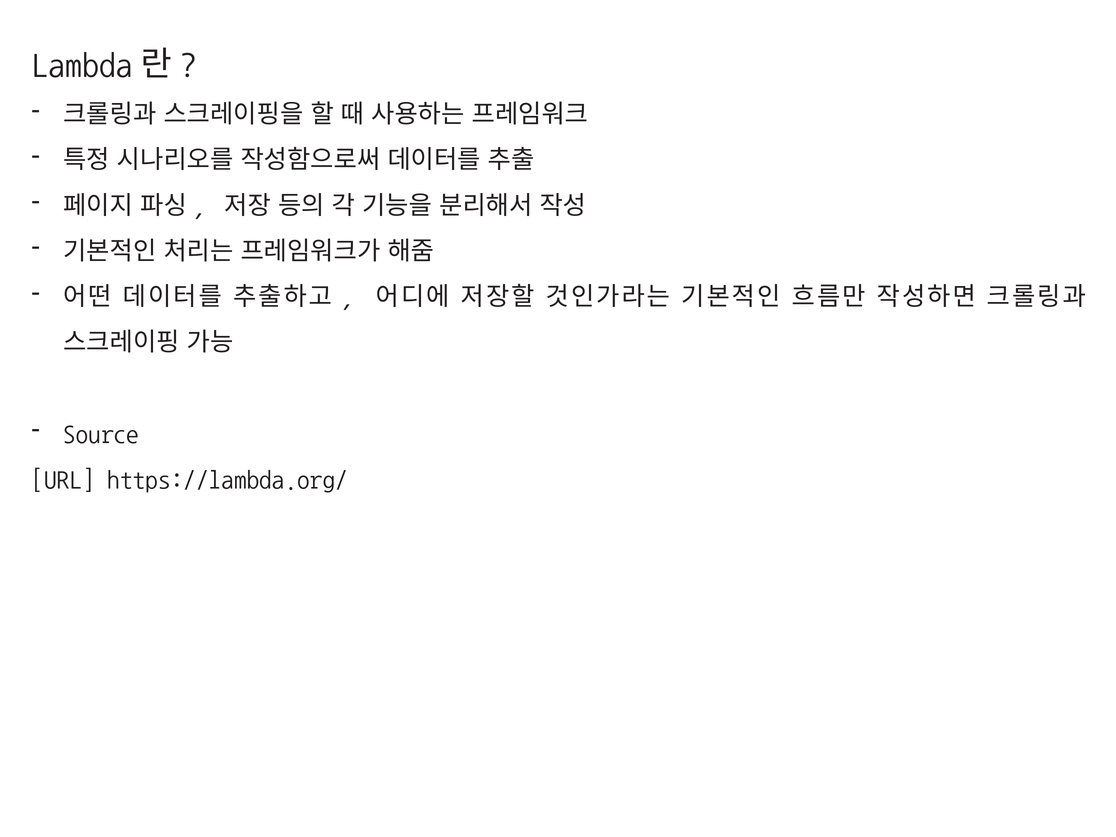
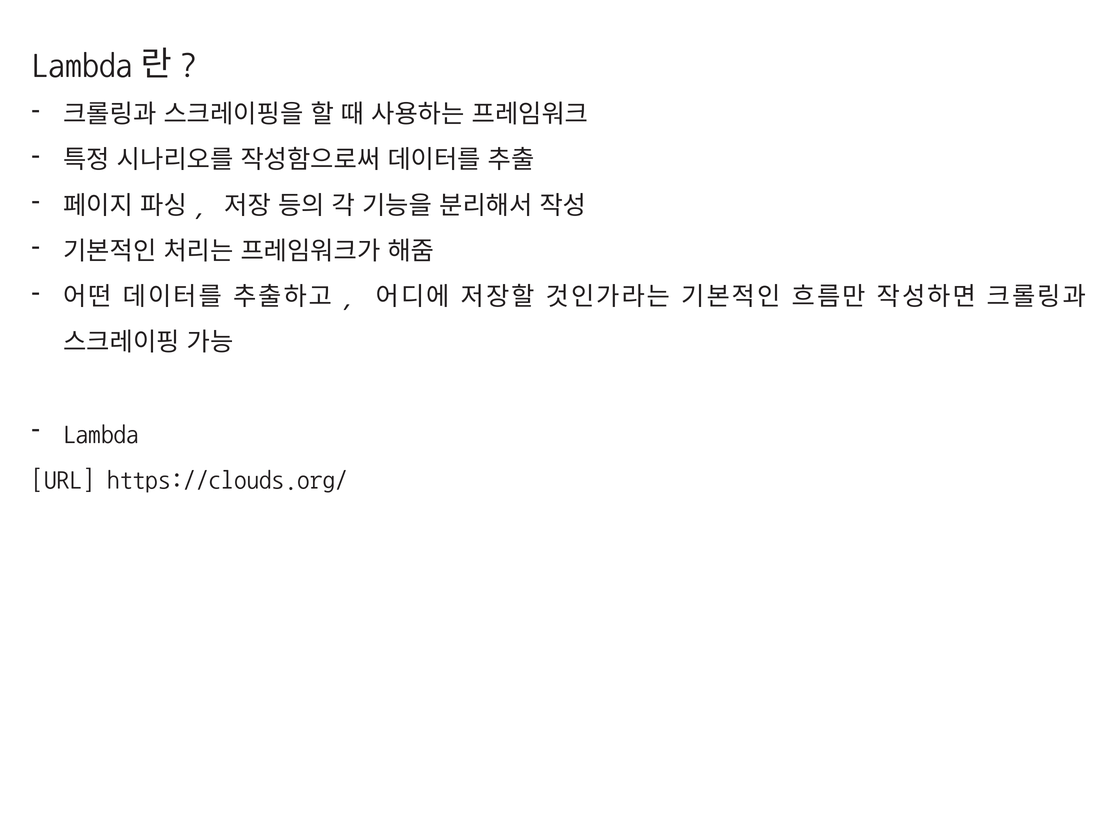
Source at (101, 434): Source -> Lambda
https://lambda.org/: https://lambda.org/ -> https://clouds.org/
